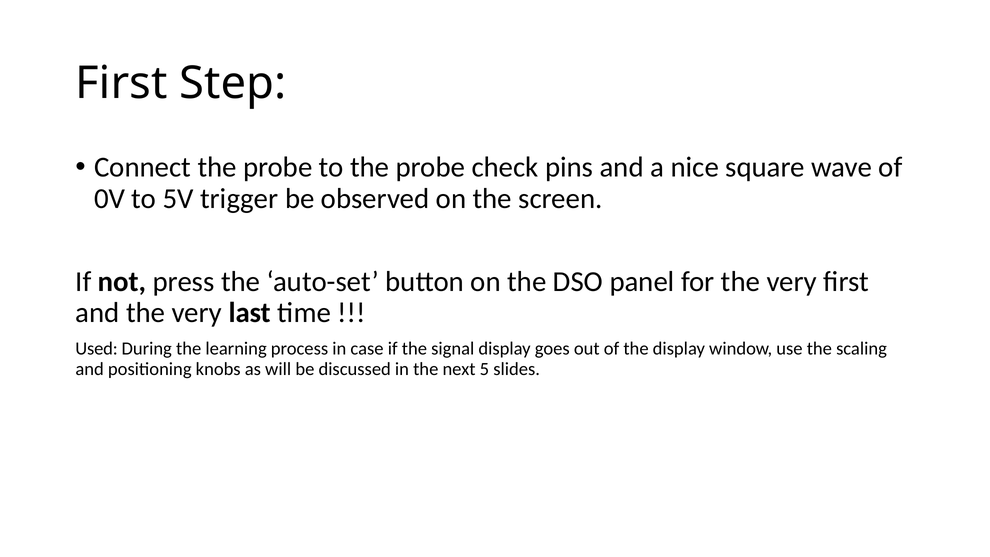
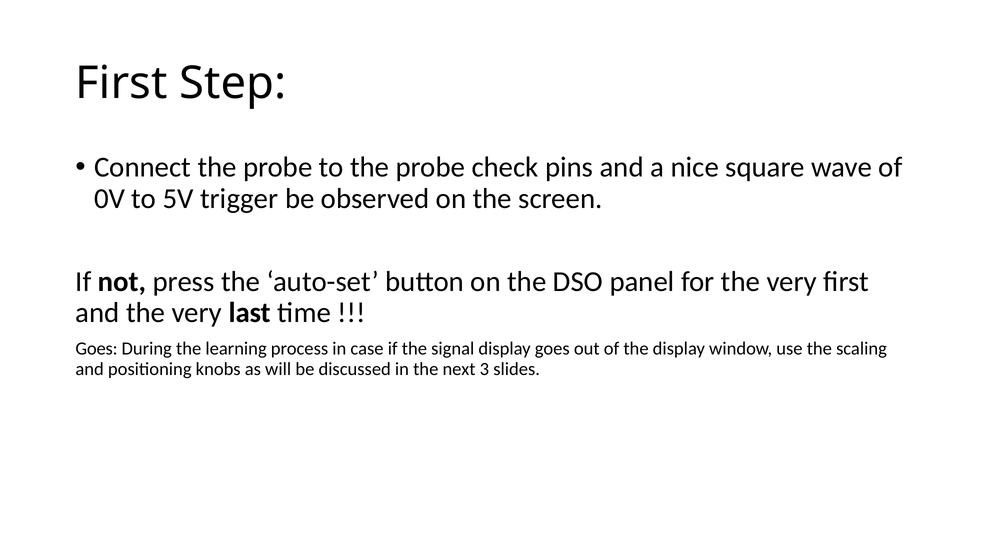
Used at (97, 349): Used -> Goes
5: 5 -> 3
